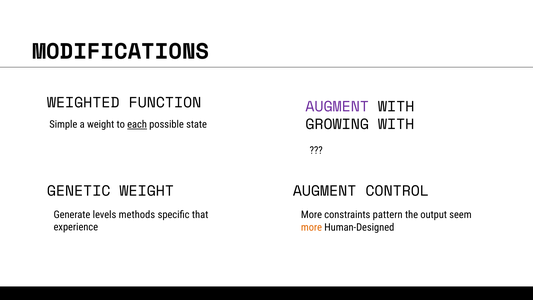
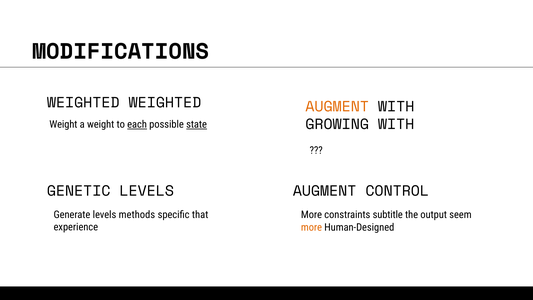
WEIGHTED FUNCTION: FUNCTION -> WEIGHTED
AUGMENT at (337, 106) colour: purple -> orange
Simple at (63, 124): Simple -> Weight
state underline: none -> present
GENETIC WEIGHT: WEIGHT -> LEVELS
pattern: pattern -> subtitle
